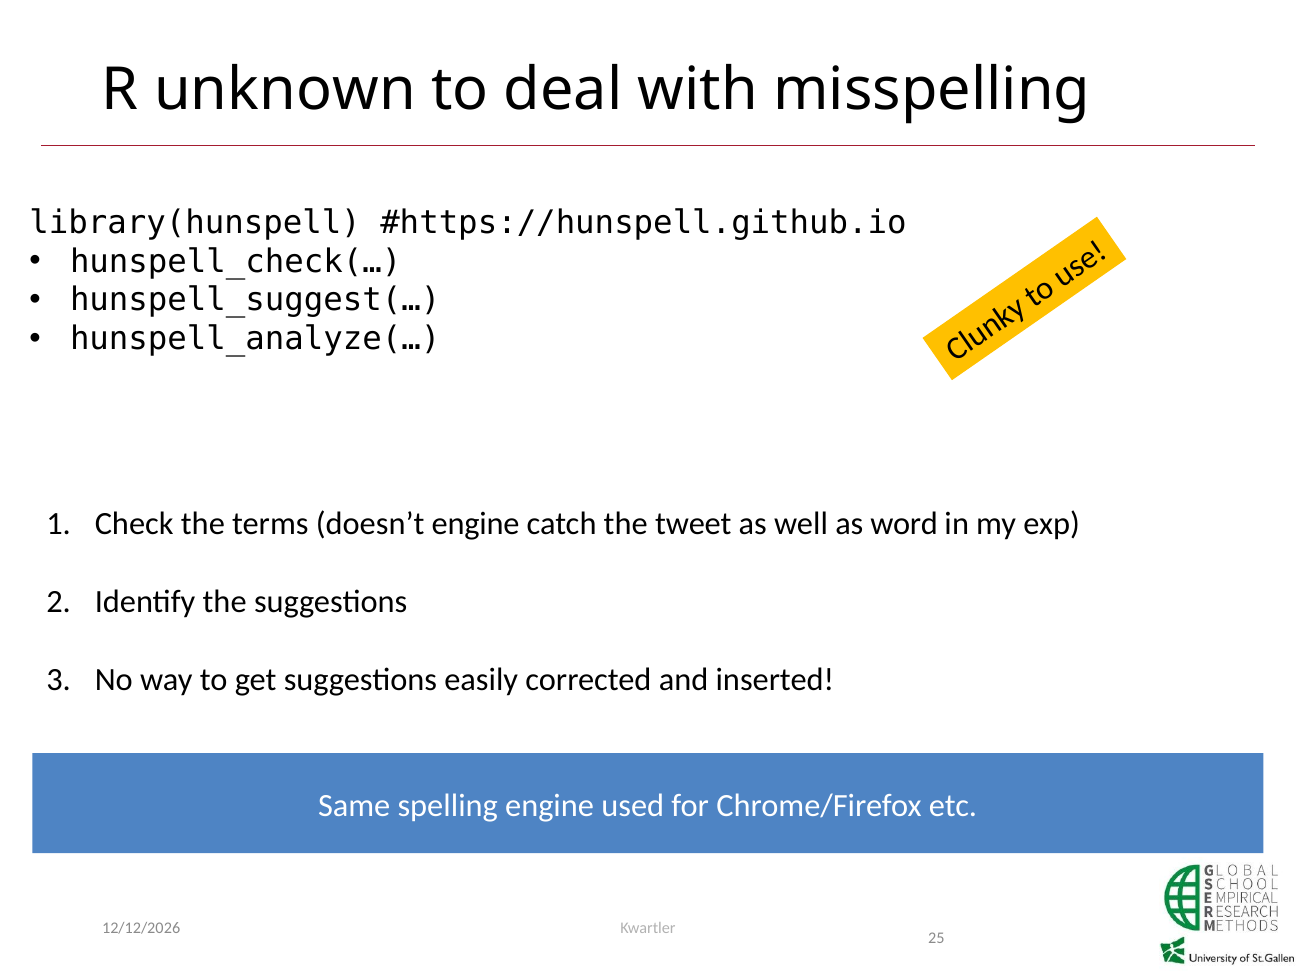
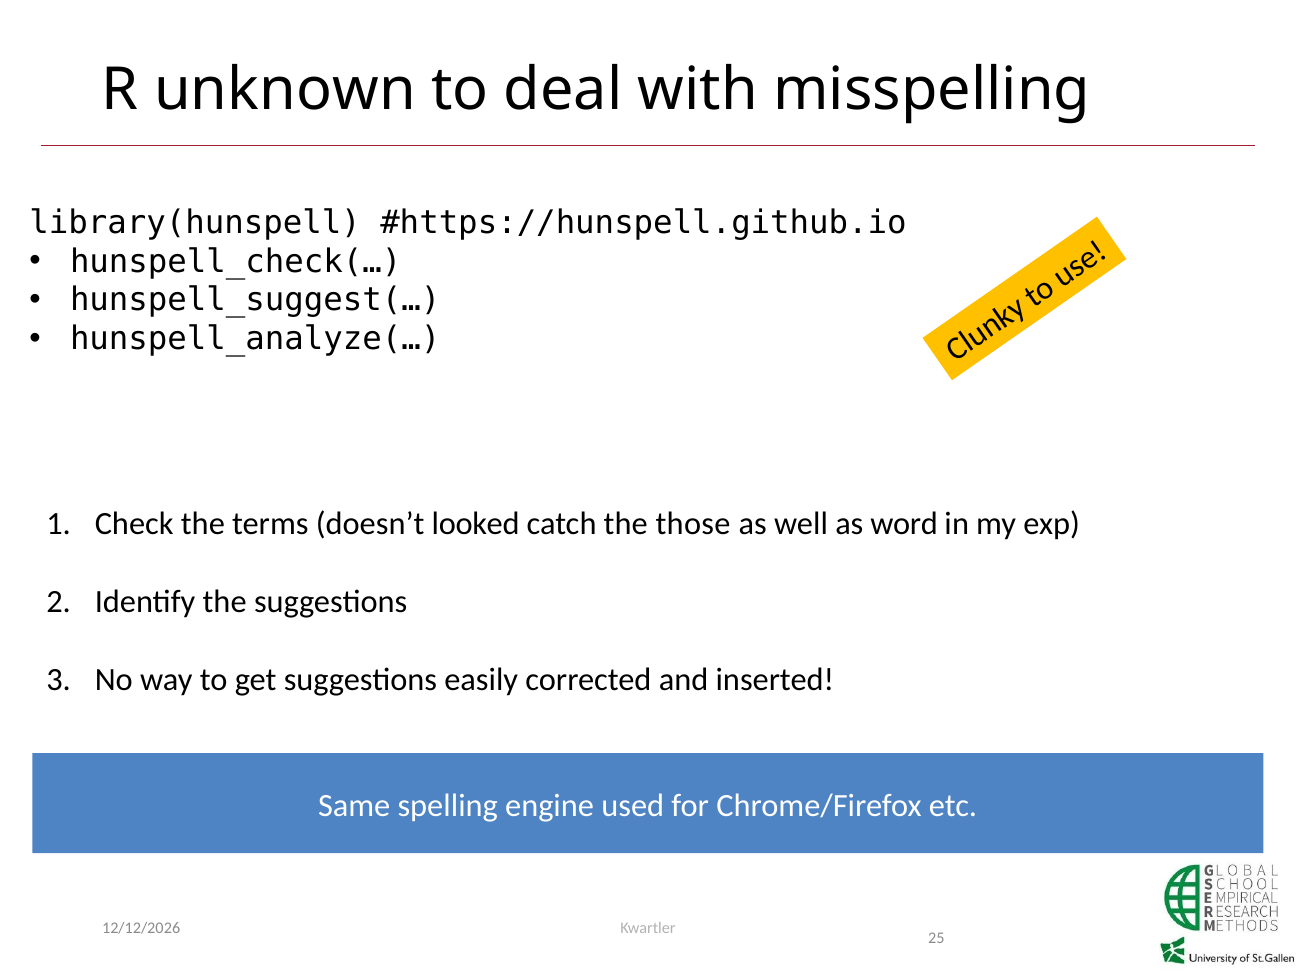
doesn’t engine: engine -> looked
tweet: tweet -> those
